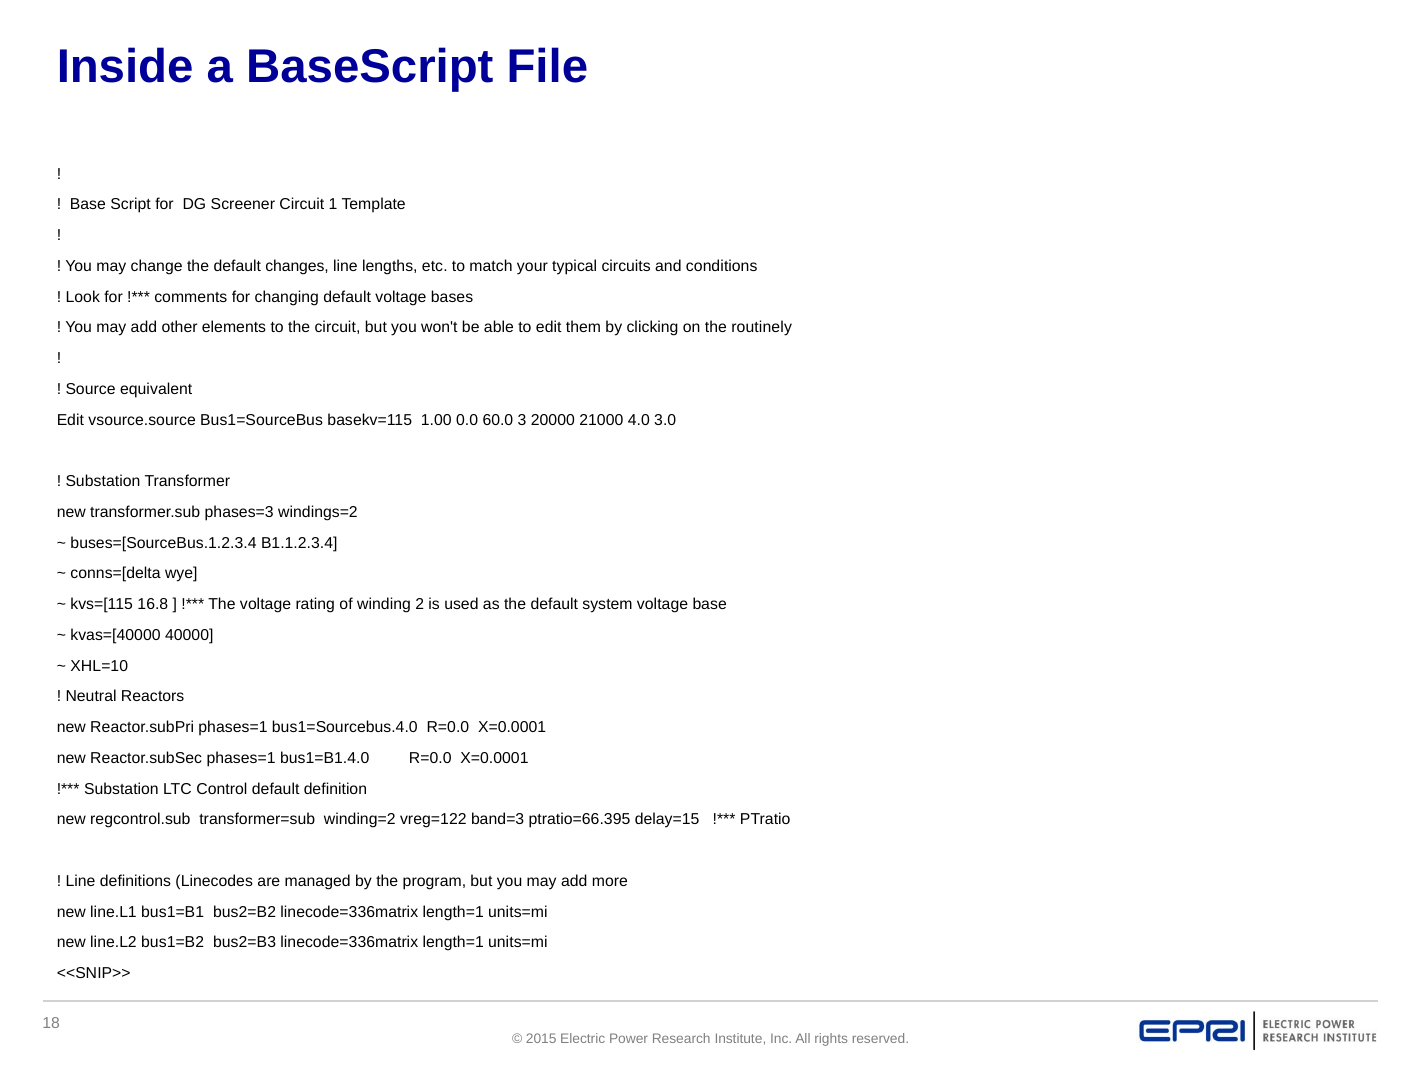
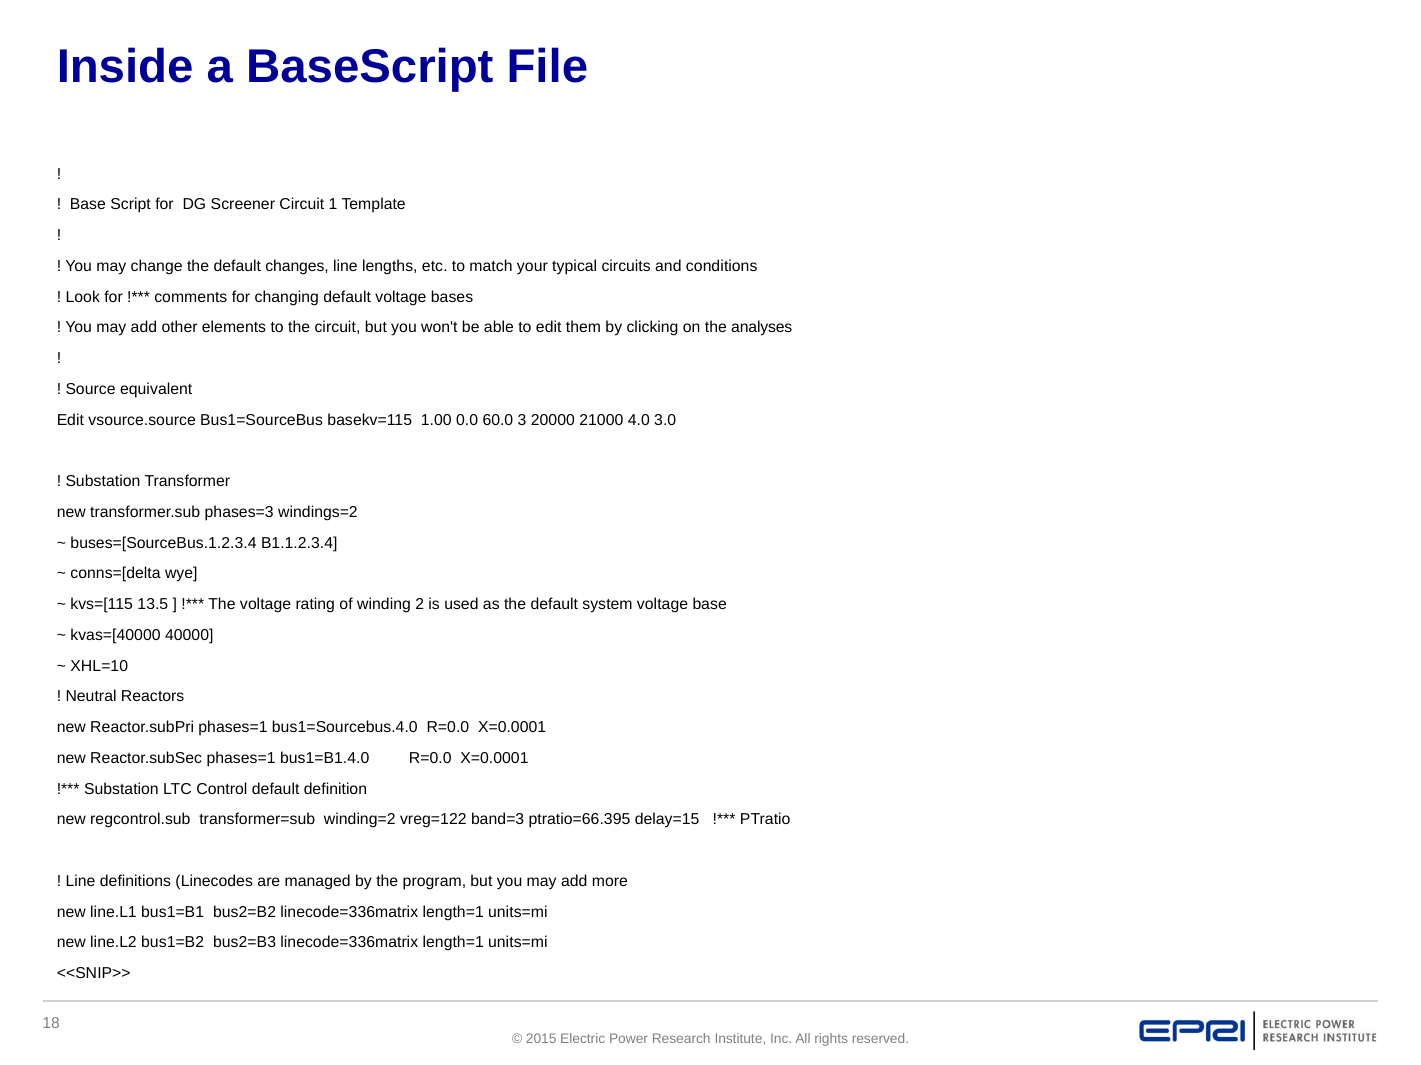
routinely: routinely -> analyses
16.8: 16.8 -> 13.5
